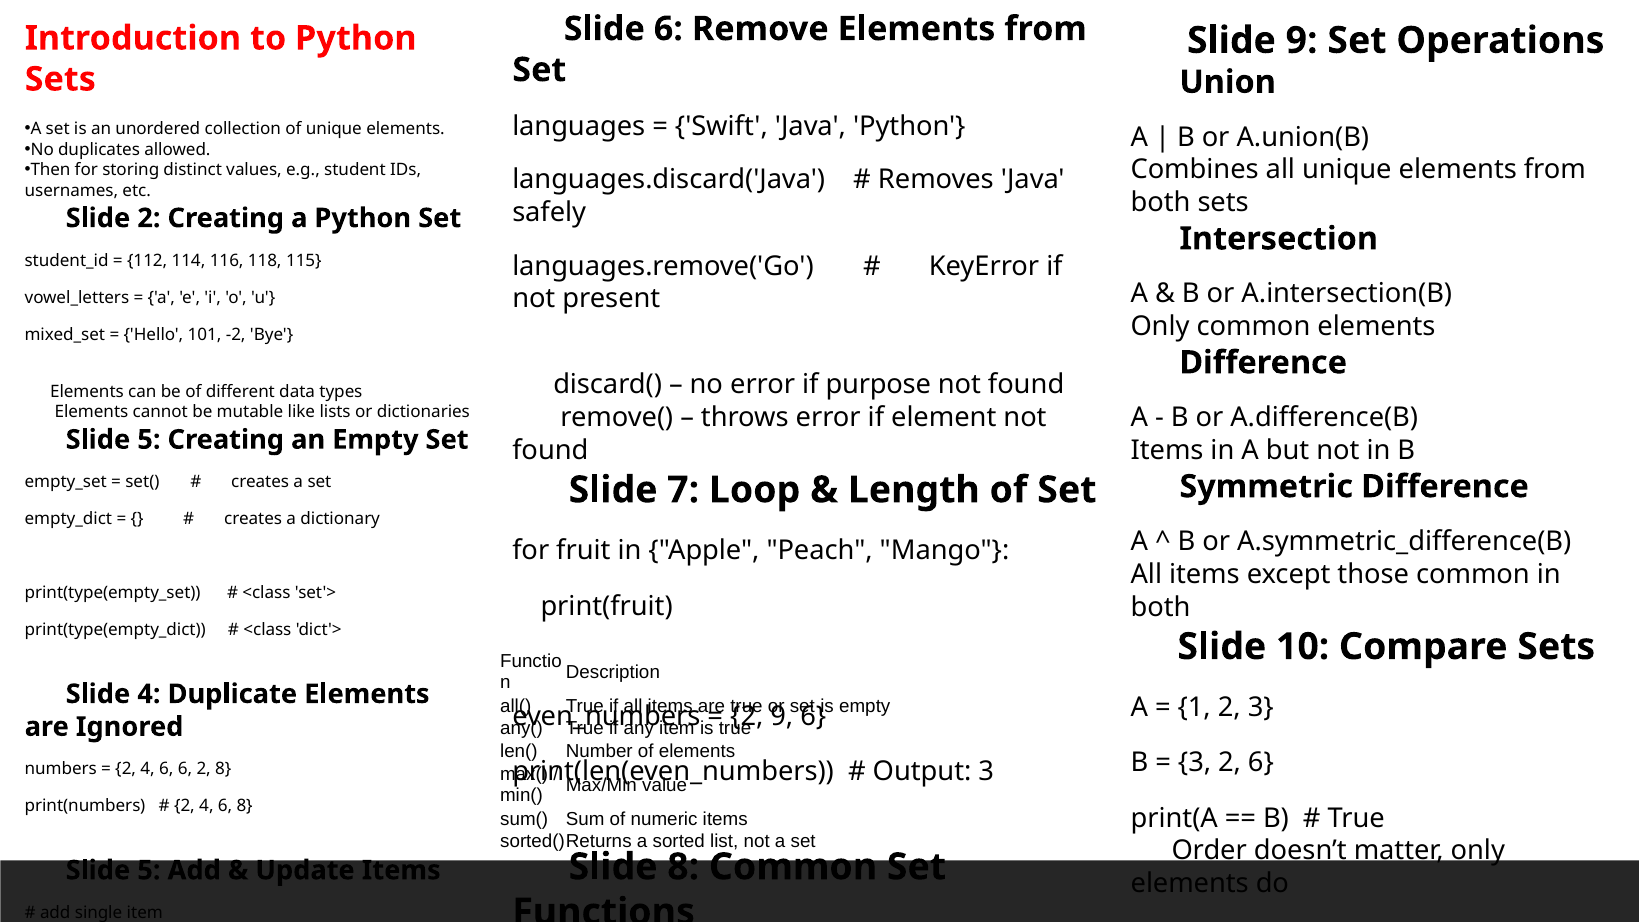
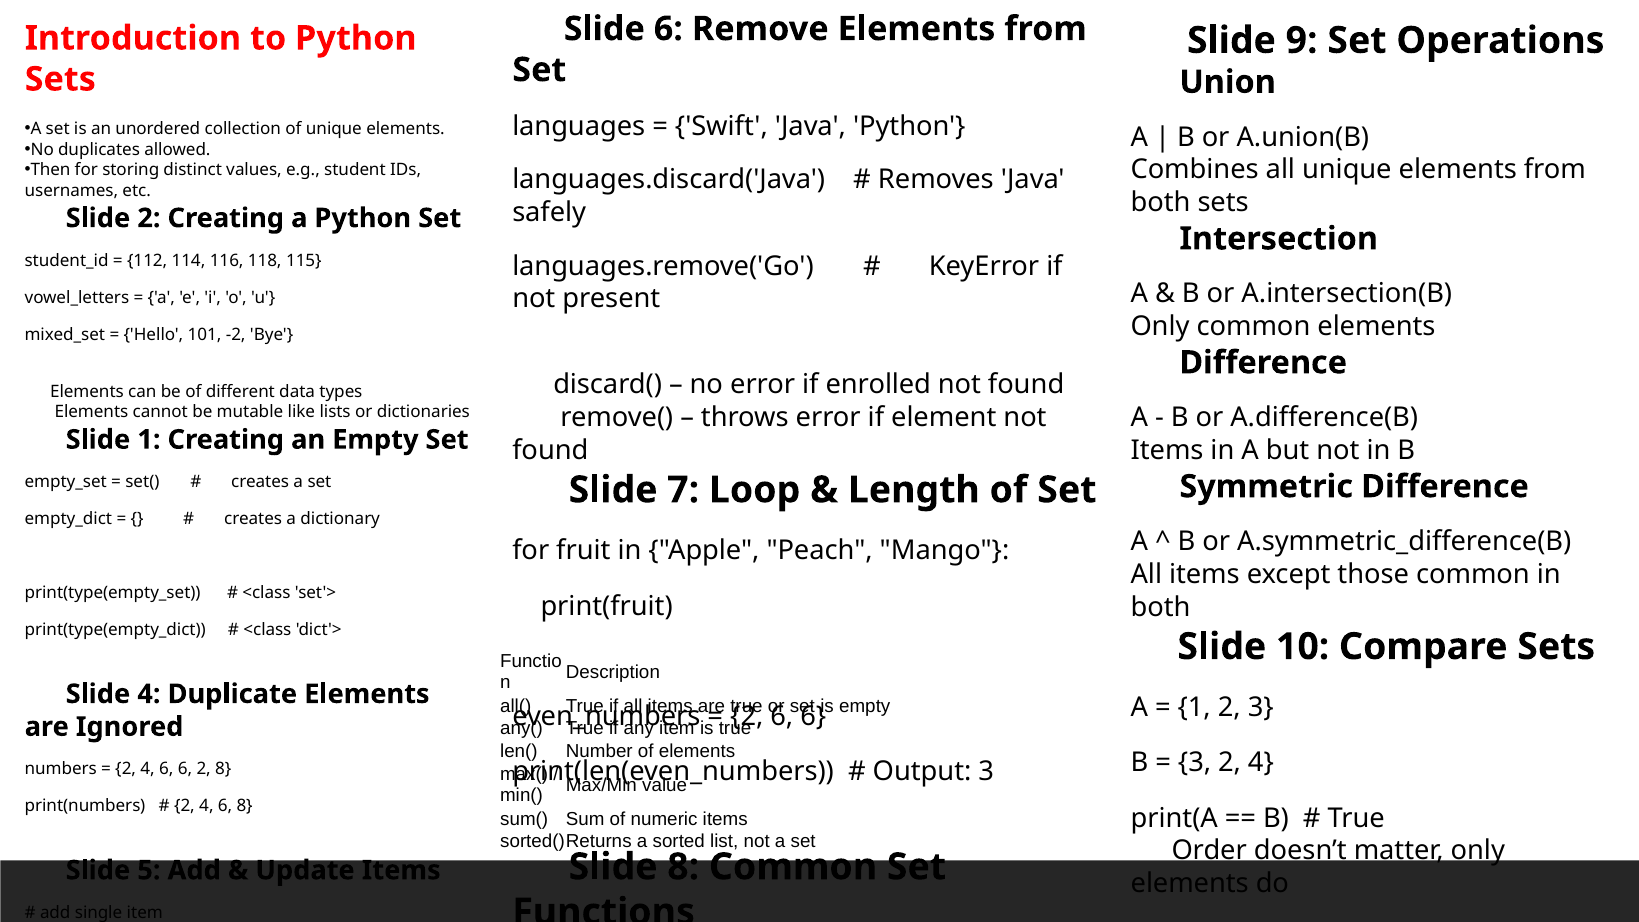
purpose: purpose -> enrolled
5 at (149, 440): 5 -> 1
9 at (782, 717): 9 -> 6
3 2 6: 6 -> 4
